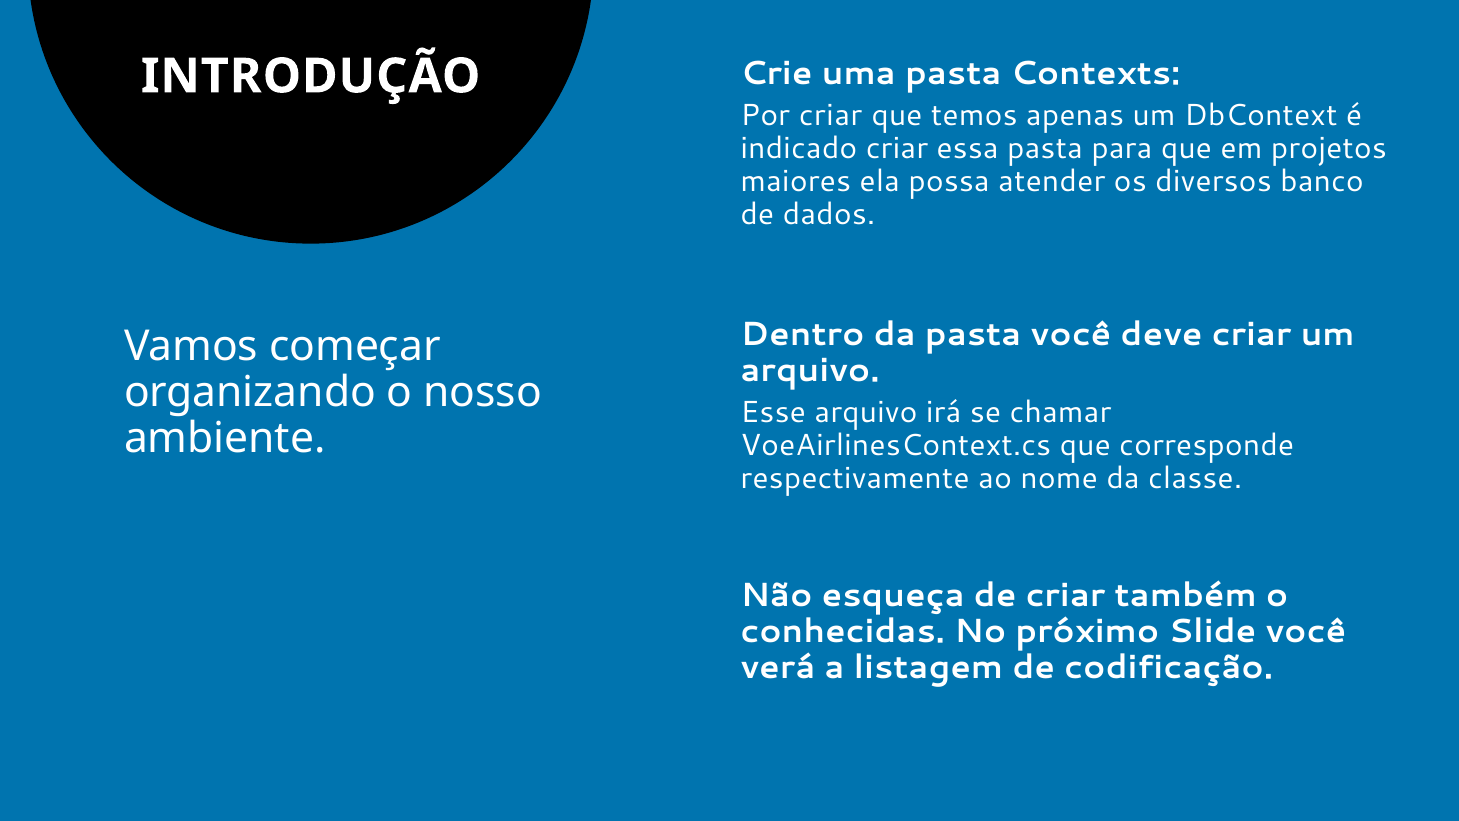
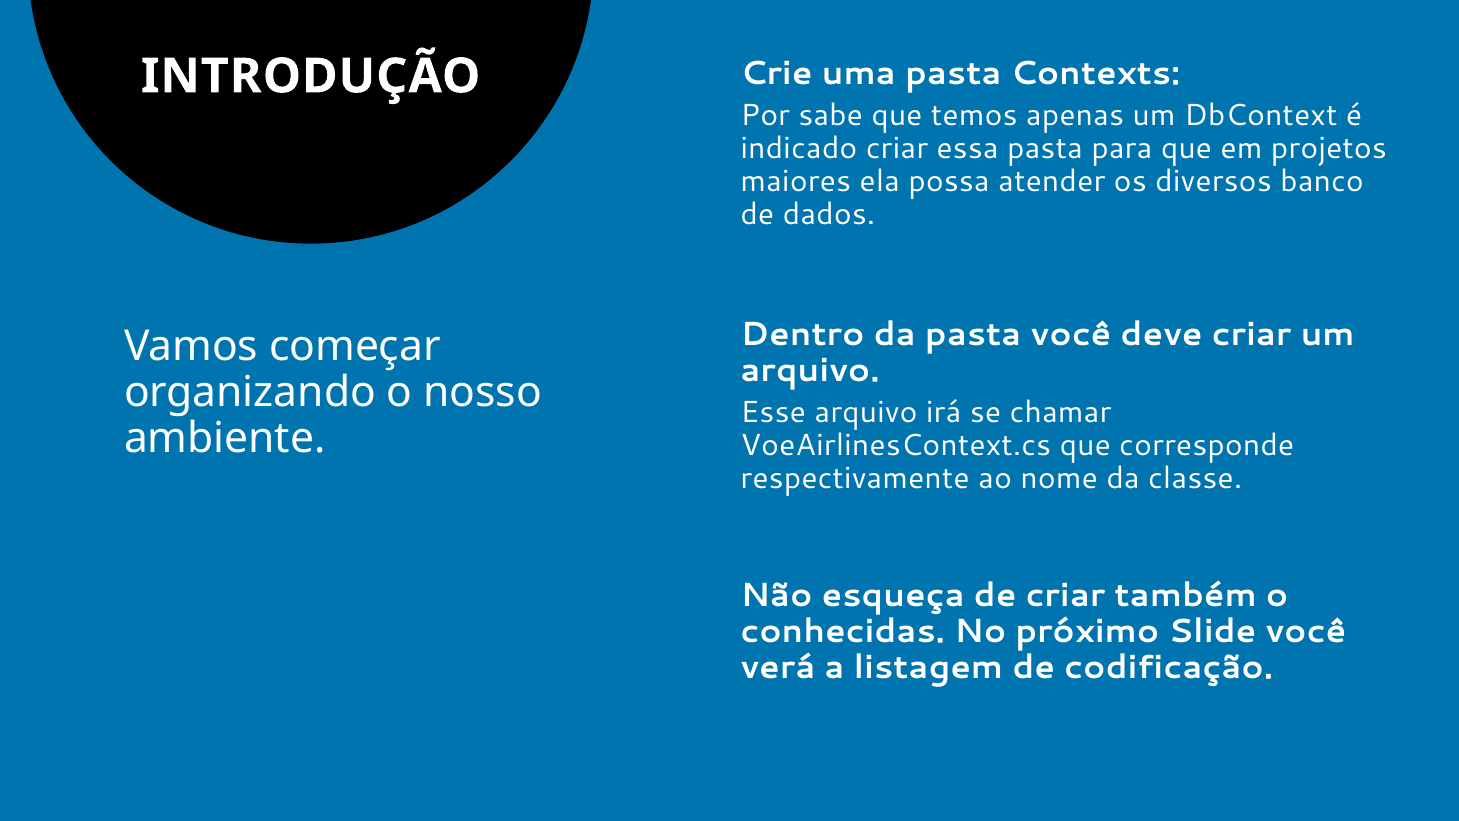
Por criar: criar -> sabe
